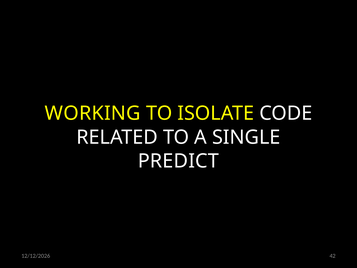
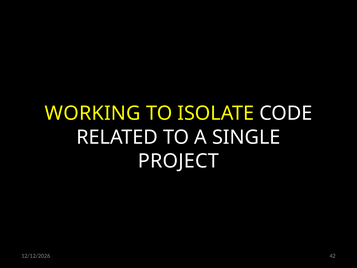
PREDICT: PREDICT -> PROJECT
